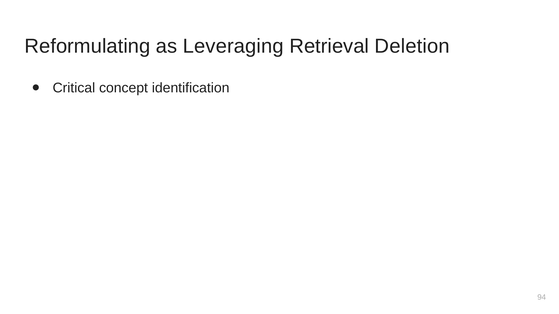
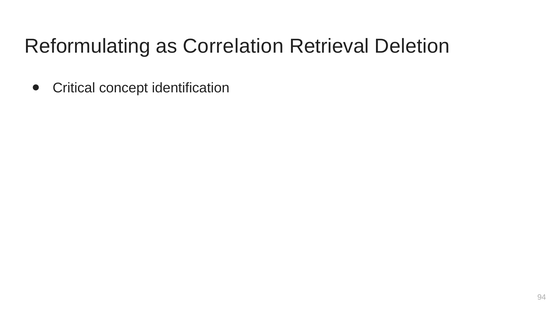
Leveraging: Leveraging -> Correlation
